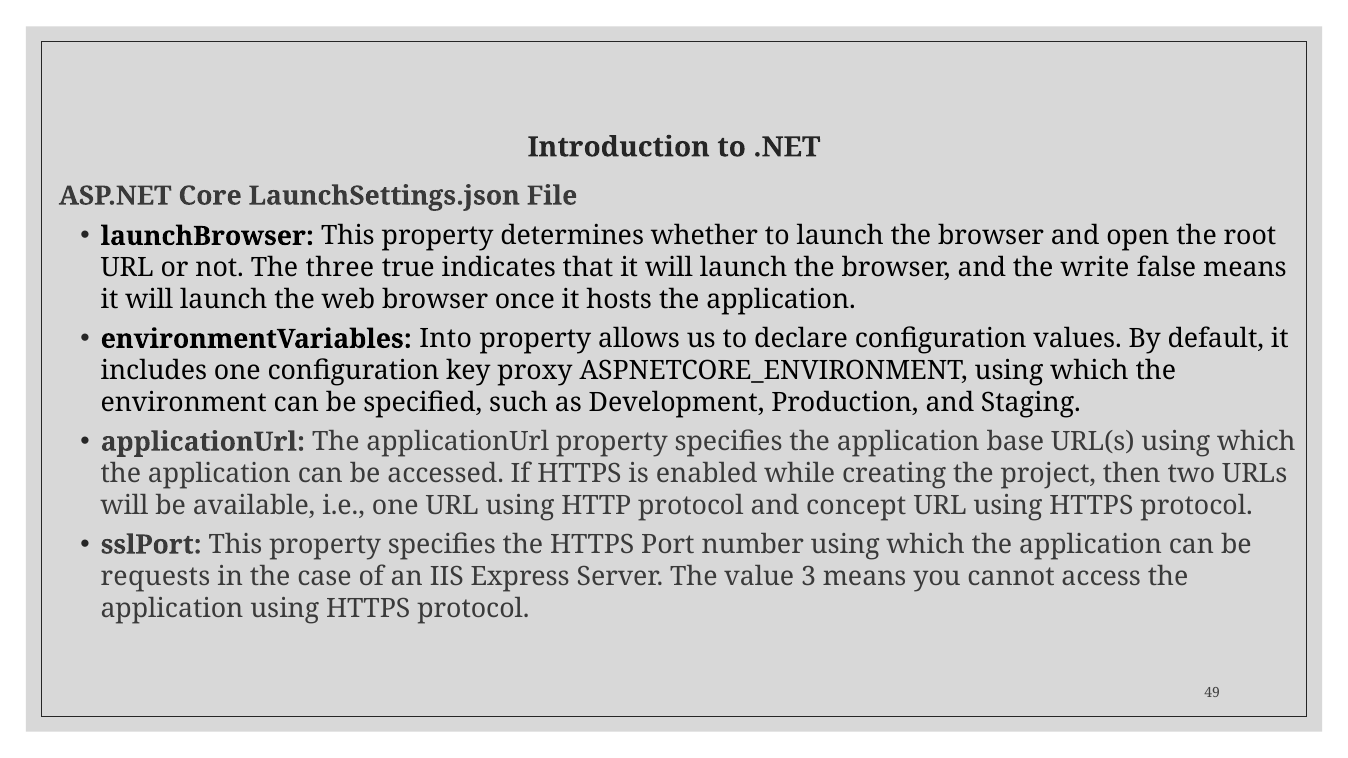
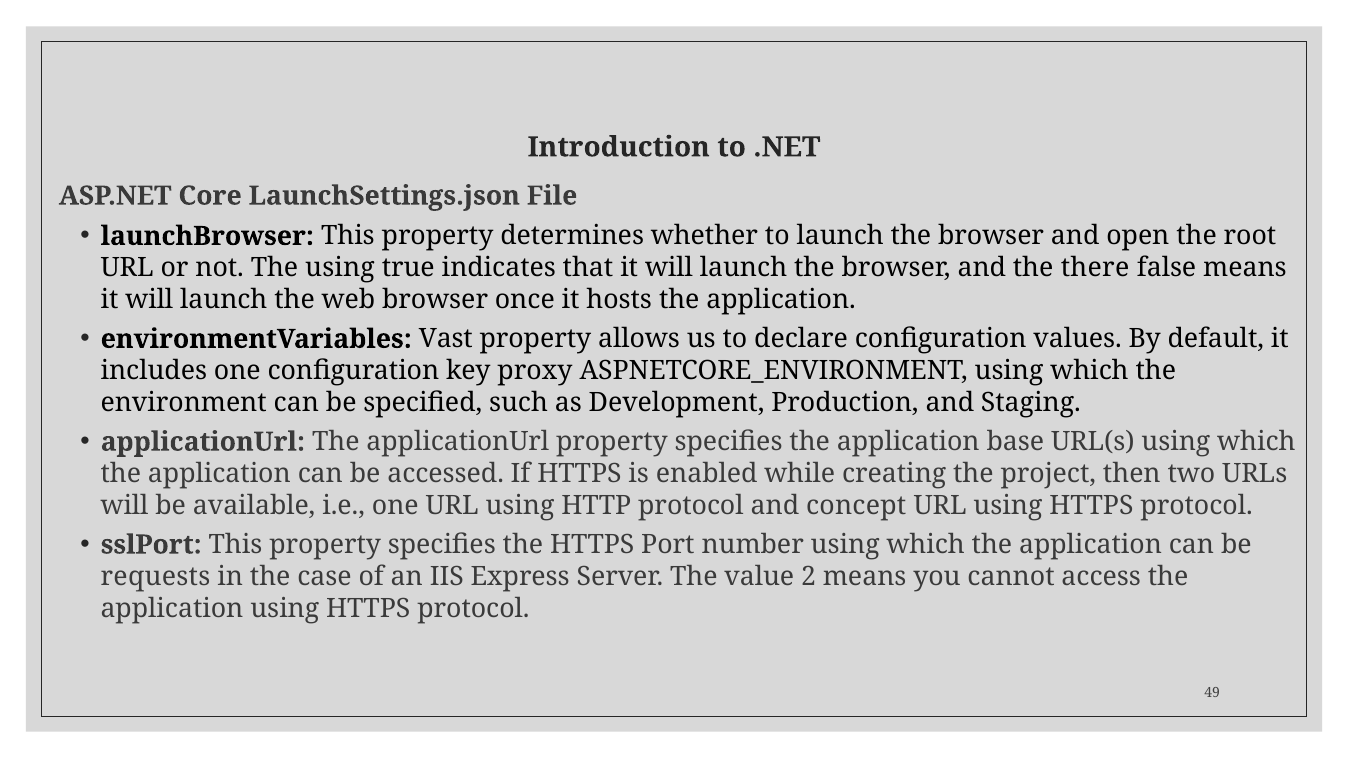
The three: three -> using
write: write -> there
Into: Into -> Vast
3: 3 -> 2
